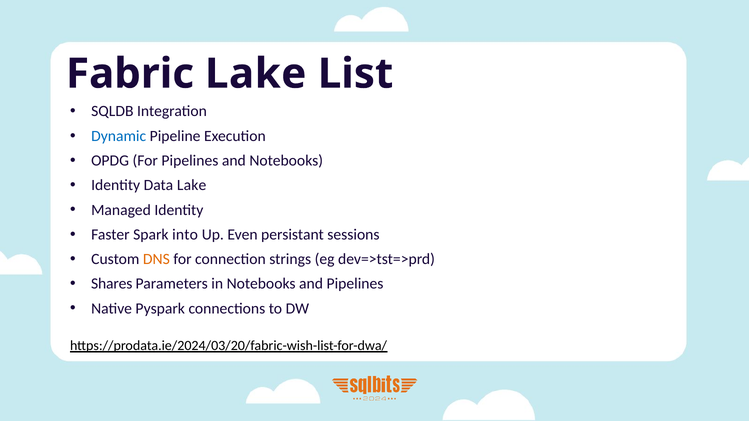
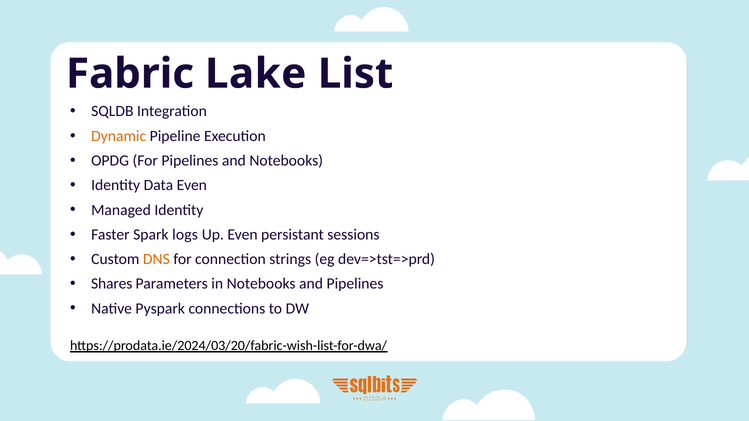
Dynamic colour: blue -> orange
Data Lake: Lake -> Even
into: into -> logs
